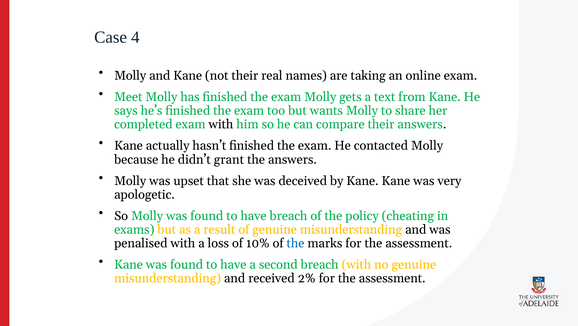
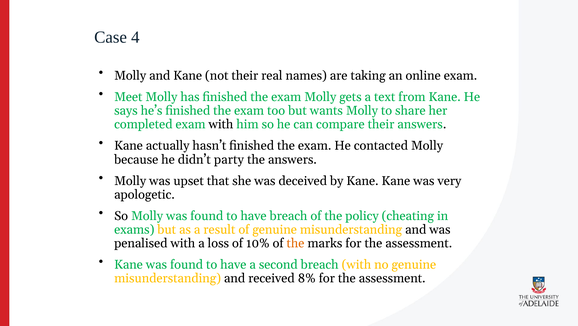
grant: grant -> party
the at (295, 243) colour: blue -> orange
2%: 2% -> 8%
